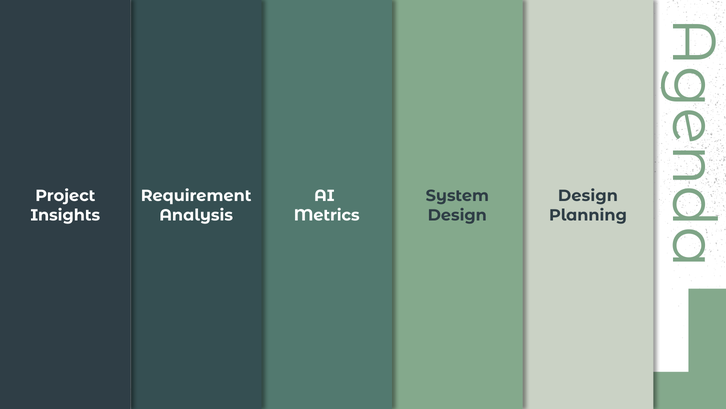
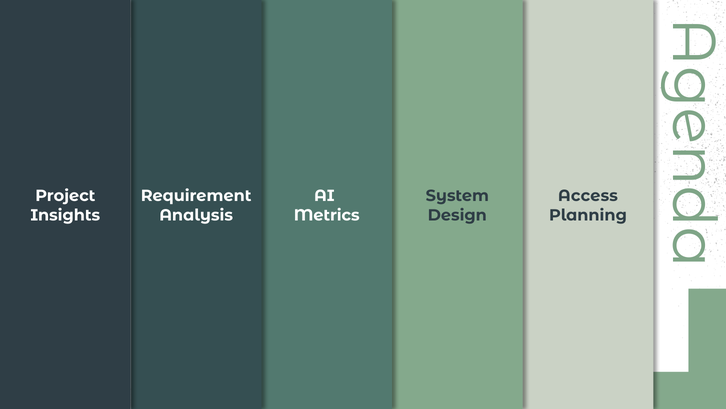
Design at (588, 196): Design -> Access
